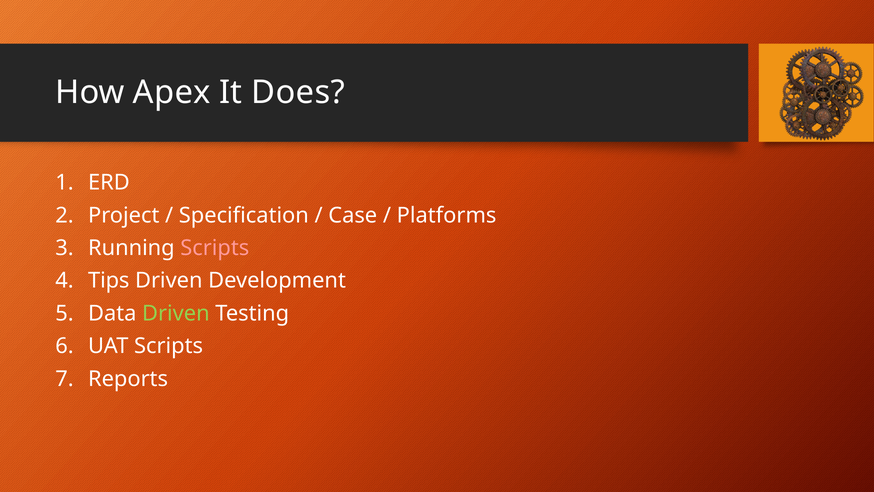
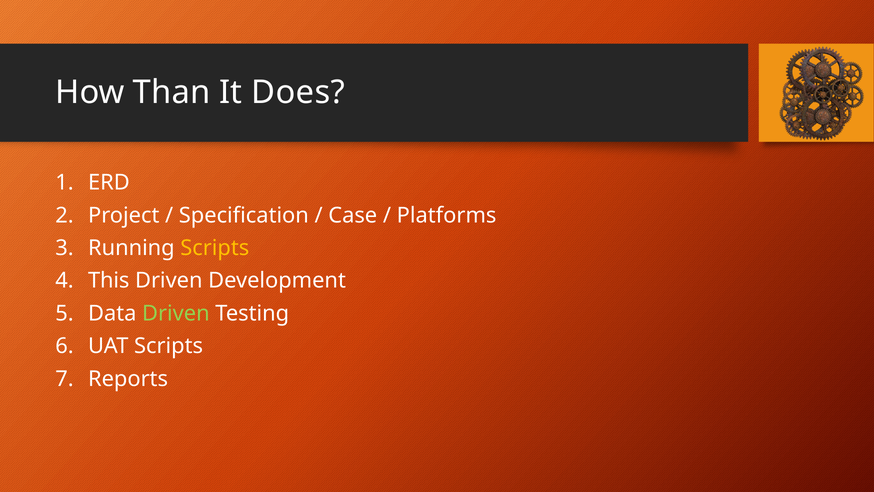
Apex: Apex -> Than
Scripts at (215, 248) colour: pink -> yellow
Tips: Tips -> This
